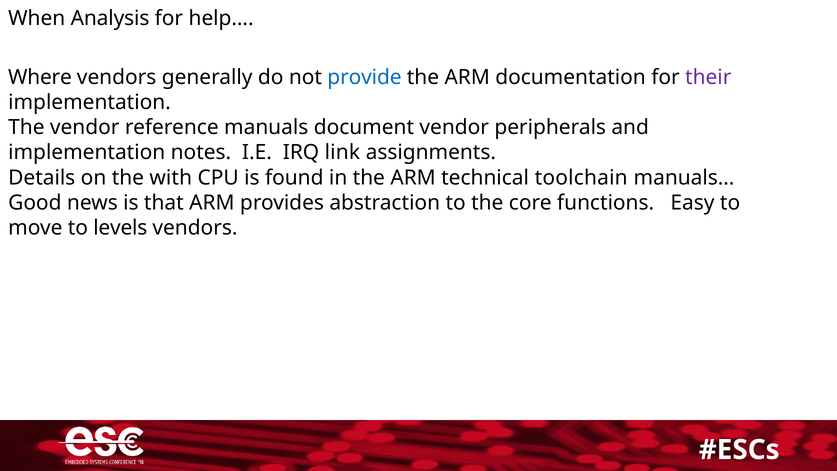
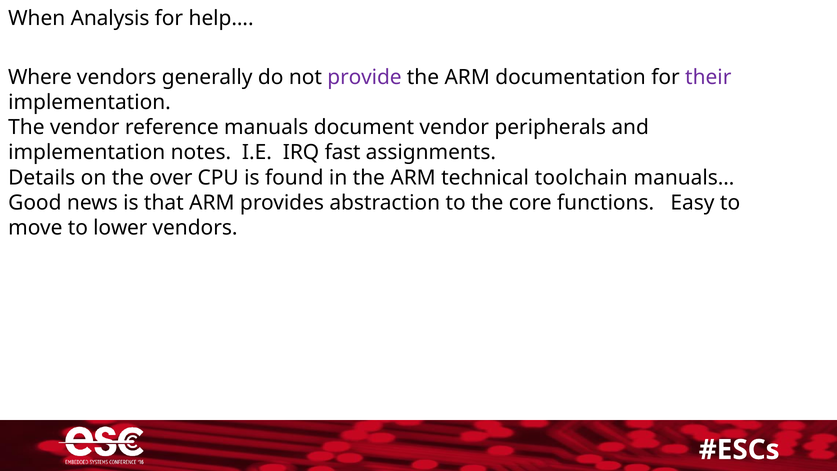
provide colour: blue -> purple
link: link -> fast
with: with -> over
levels: levels -> lower
